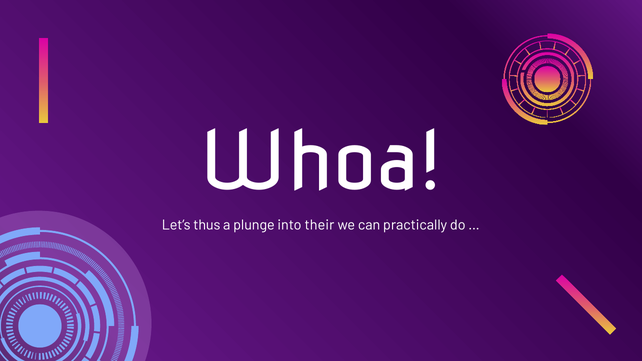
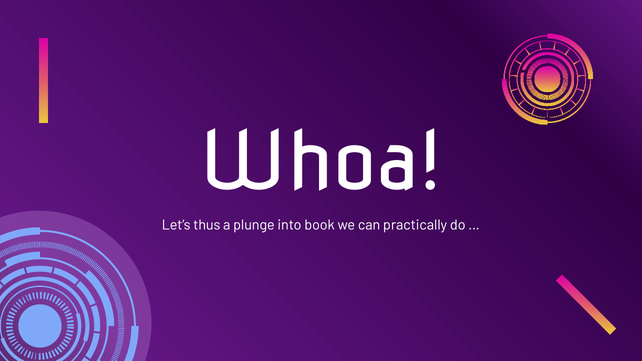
their: their -> book
